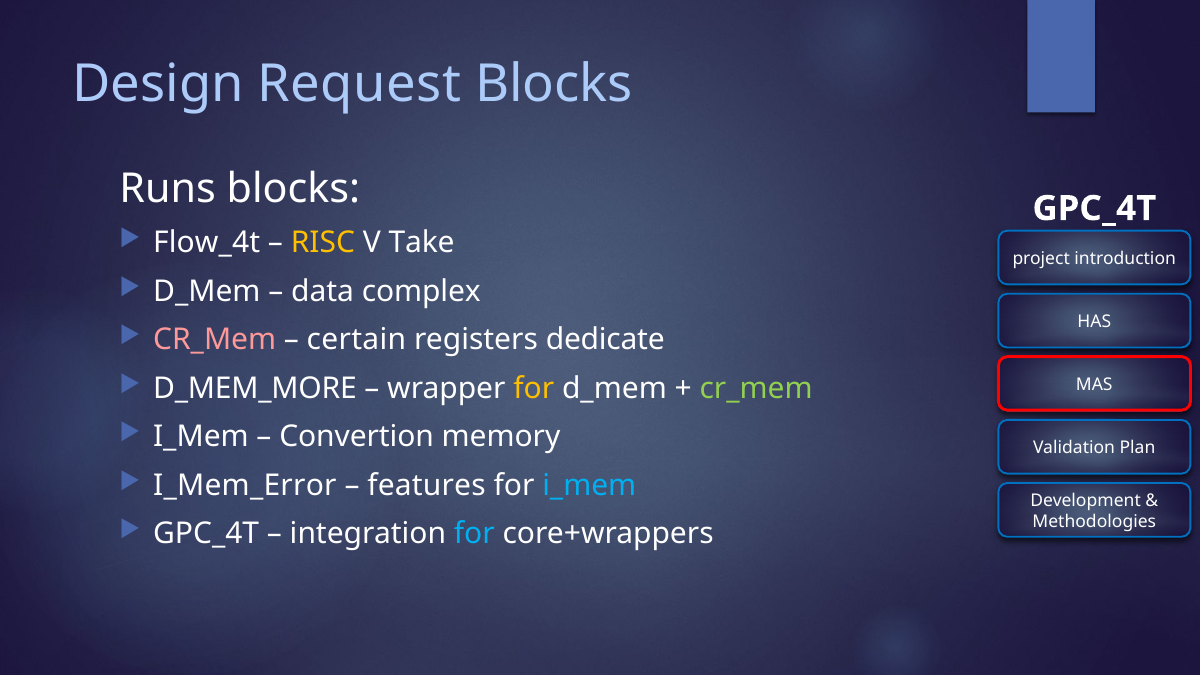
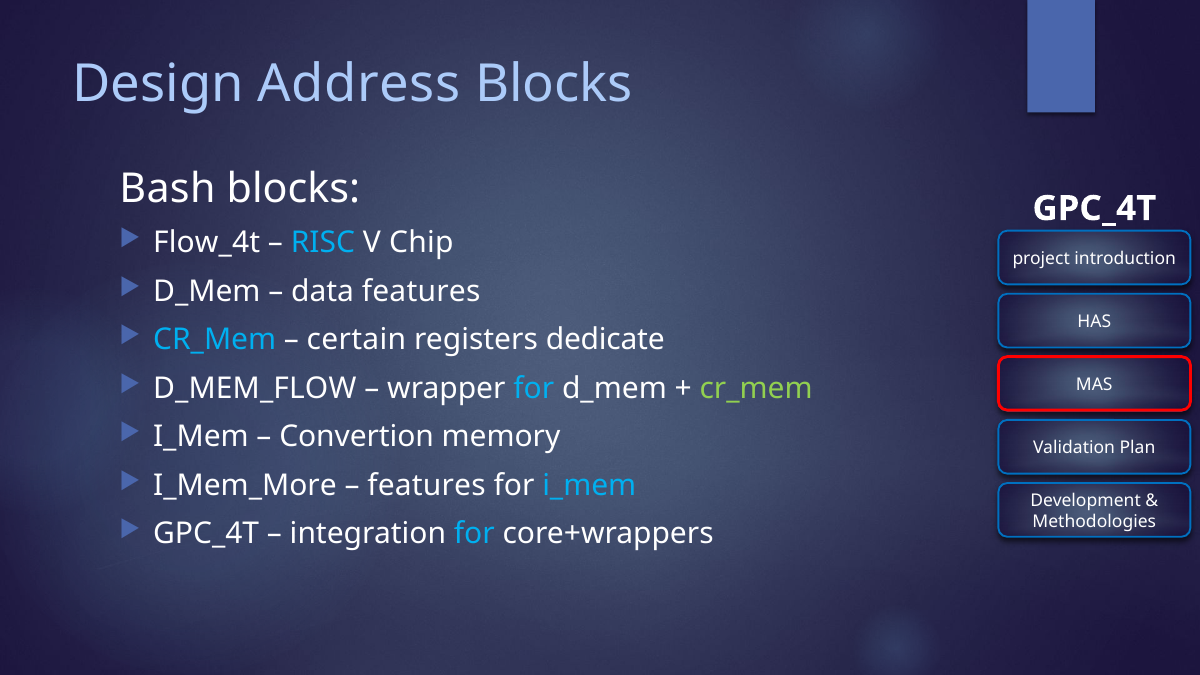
Request: Request -> Address
Runs: Runs -> Bash
RISC colour: yellow -> light blue
Take: Take -> Chip
data complex: complex -> features
CR_Mem at (215, 340) colour: pink -> light blue
D_MEM_MORE: D_MEM_MORE -> D_MEM_FLOW
for at (534, 388) colour: yellow -> light blue
I_Mem_Error: I_Mem_Error -> I_Mem_More
